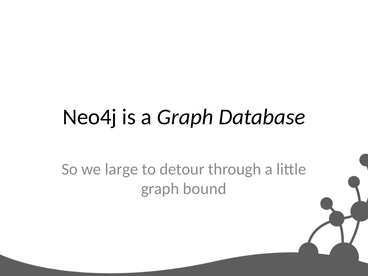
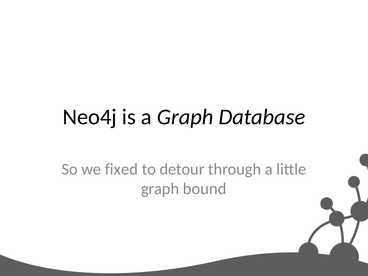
large: large -> fixed
